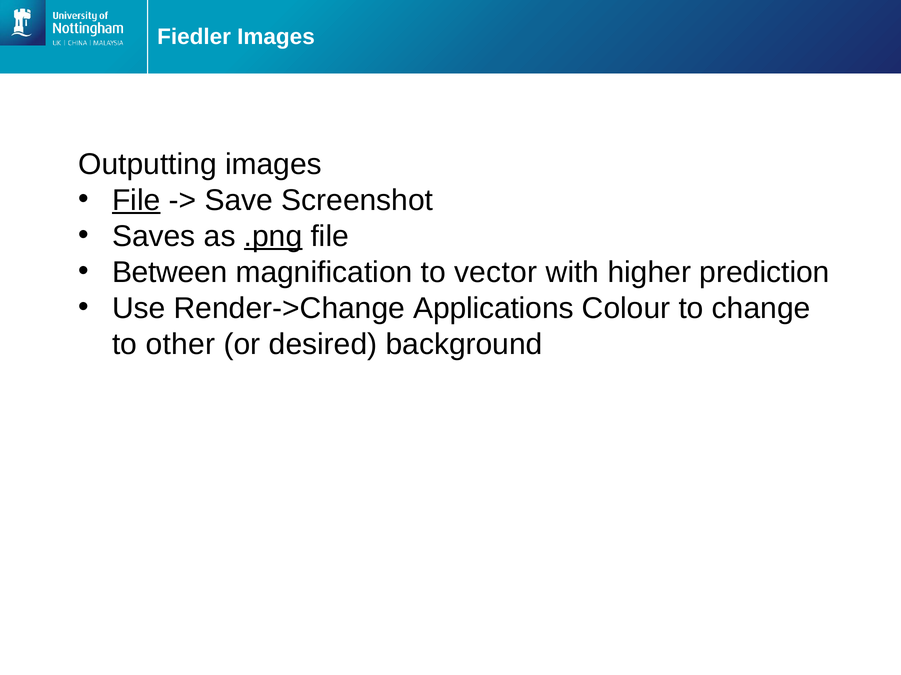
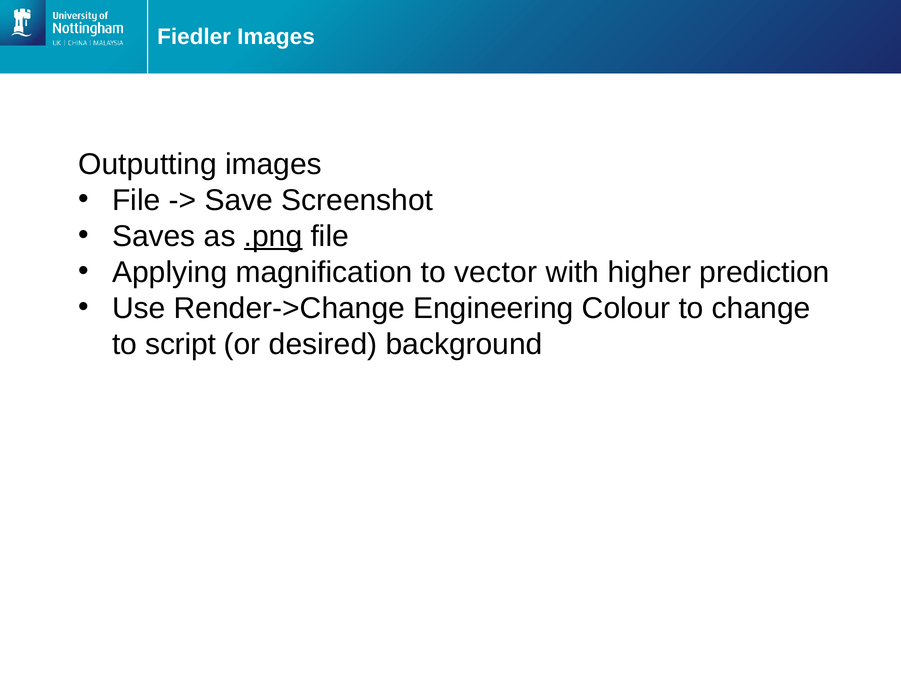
File at (136, 200) underline: present -> none
Between: Between -> Applying
Applications: Applications -> Engineering
other: other -> script
